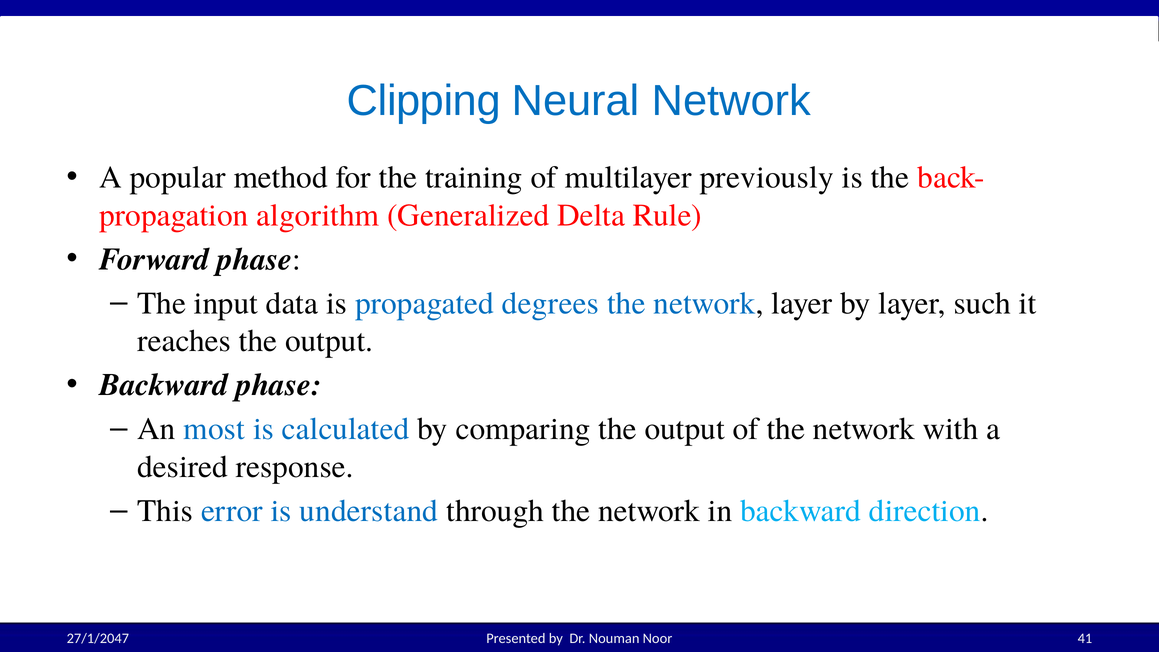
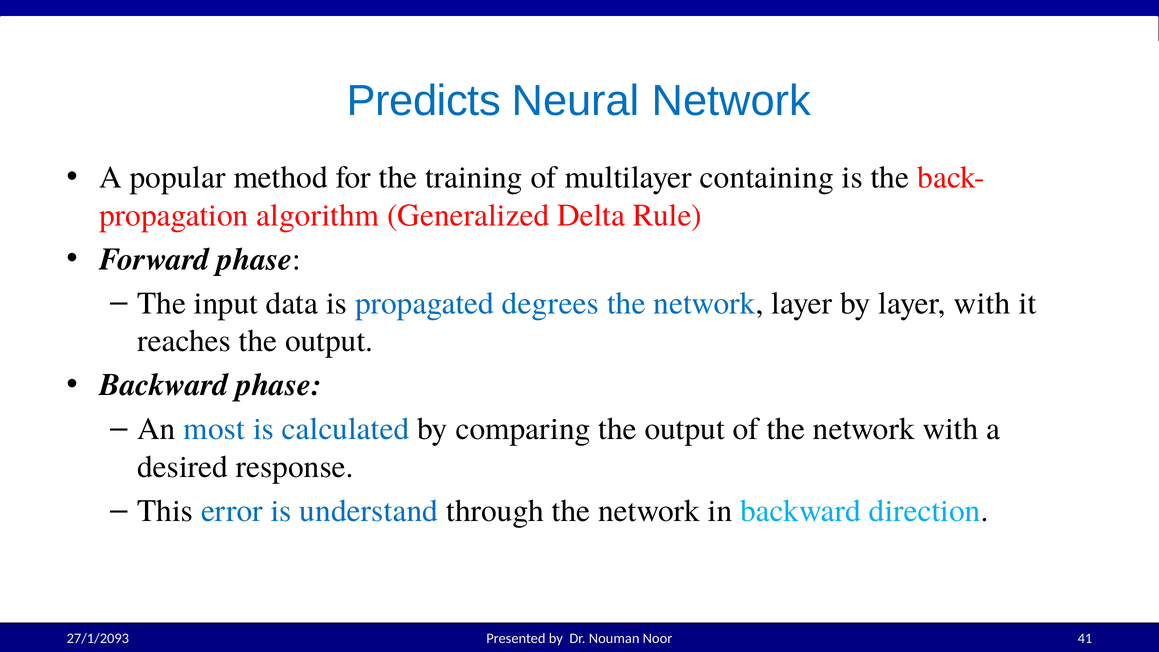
Clipping: Clipping -> Predicts
previously: previously -> containing
layer such: such -> with
27/1/2047: 27/1/2047 -> 27/1/2093
